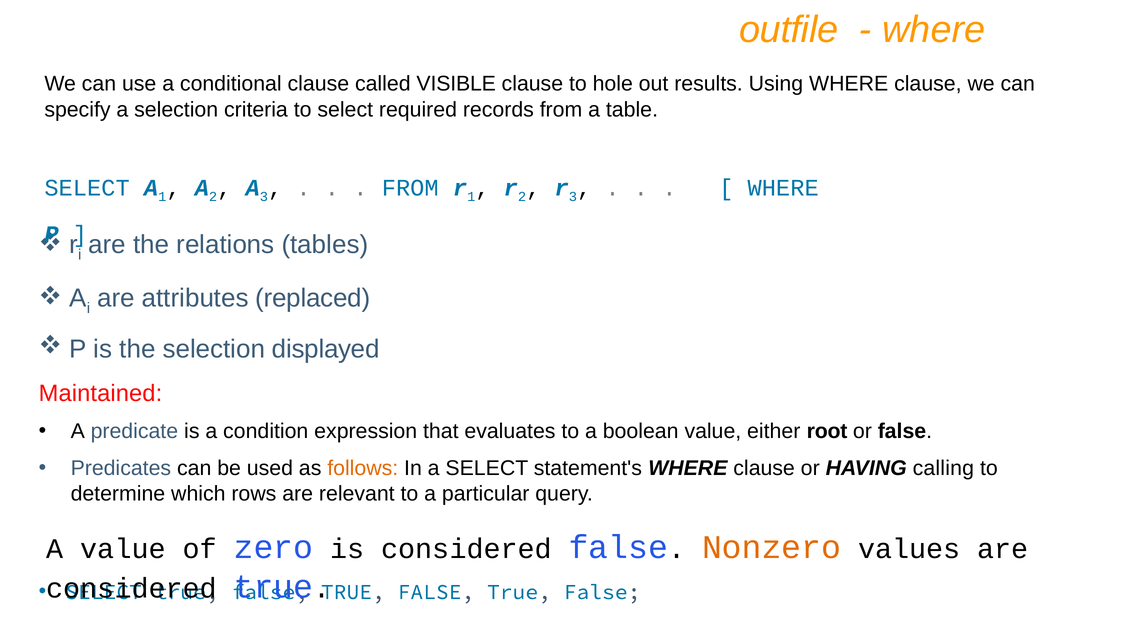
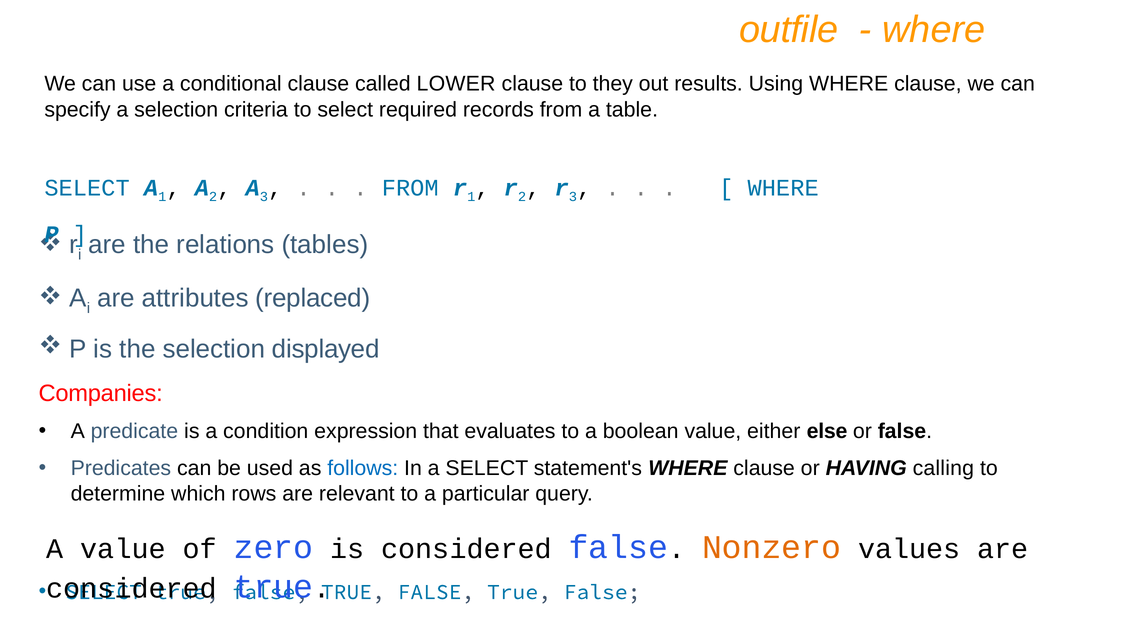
VISIBLE: VISIBLE -> LOWER
hole: hole -> they
Maintained: Maintained -> Companies
root: root -> else
follows colour: orange -> blue
